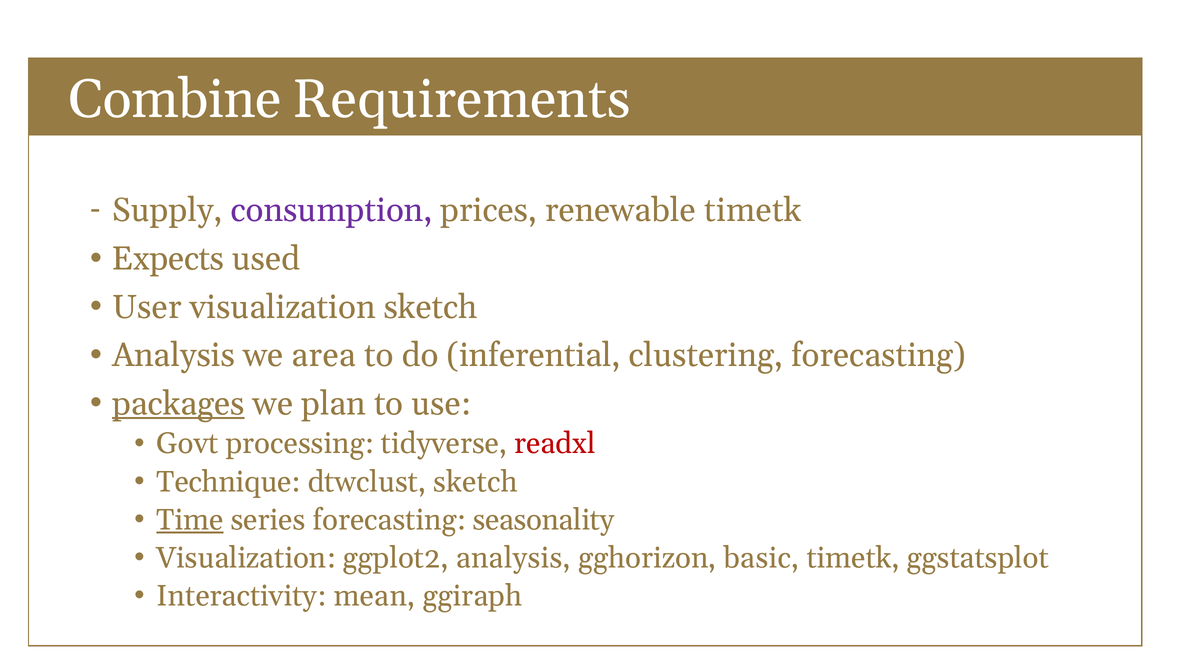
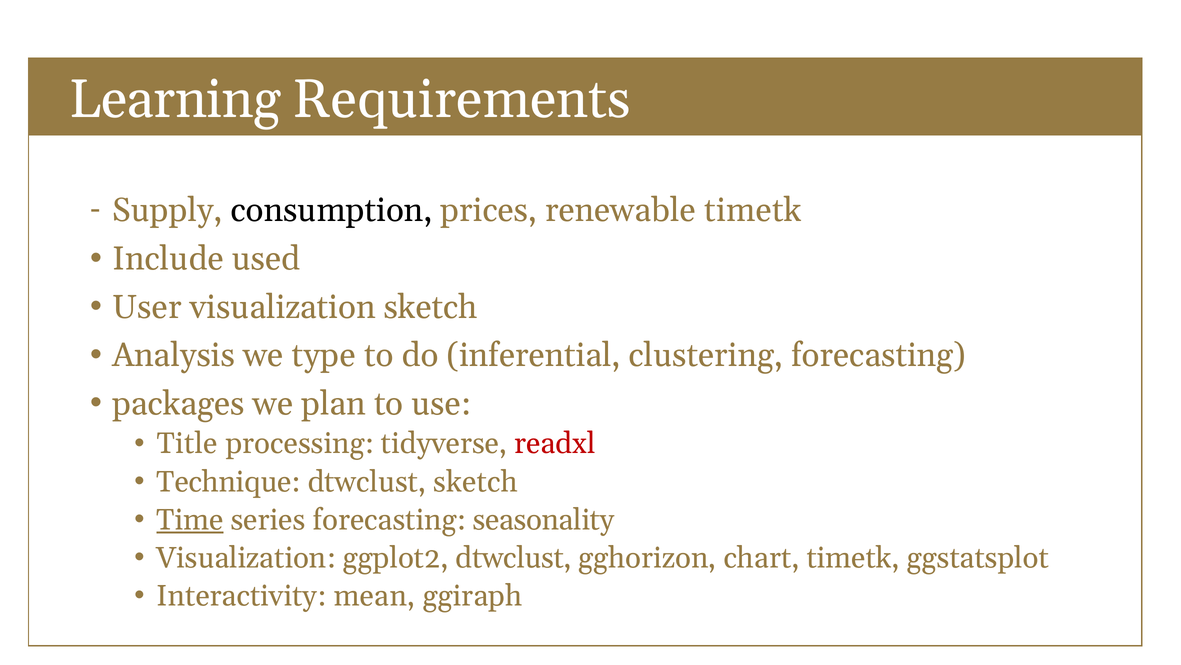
Combine: Combine -> Learning
consumption colour: purple -> black
Expects: Expects -> Include
area: area -> type
packages underline: present -> none
Govt: Govt -> Title
ggplot2 analysis: analysis -> dtwclust
basic: basic -> chart
